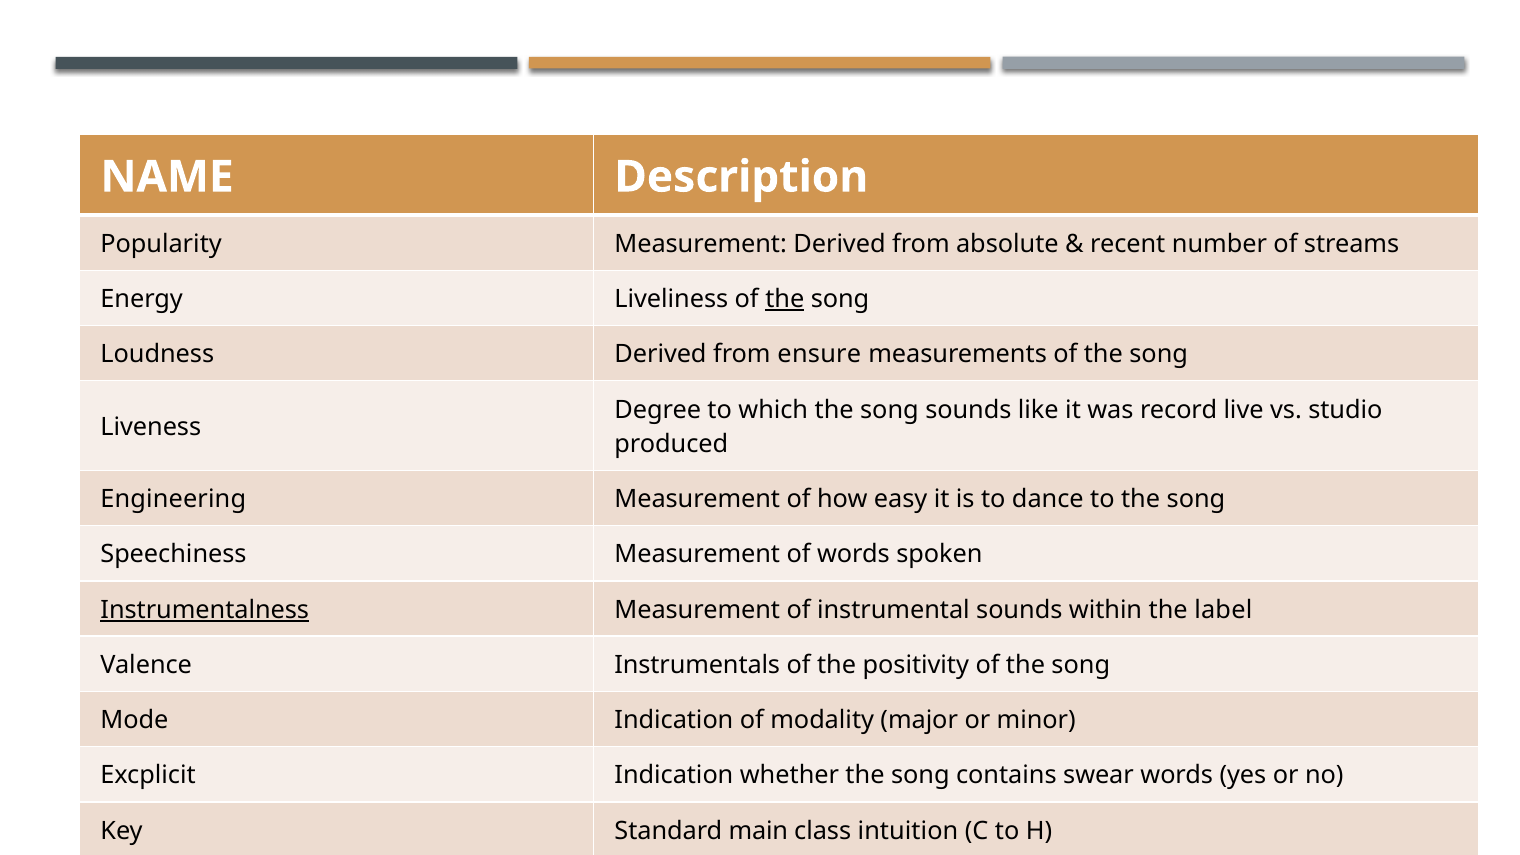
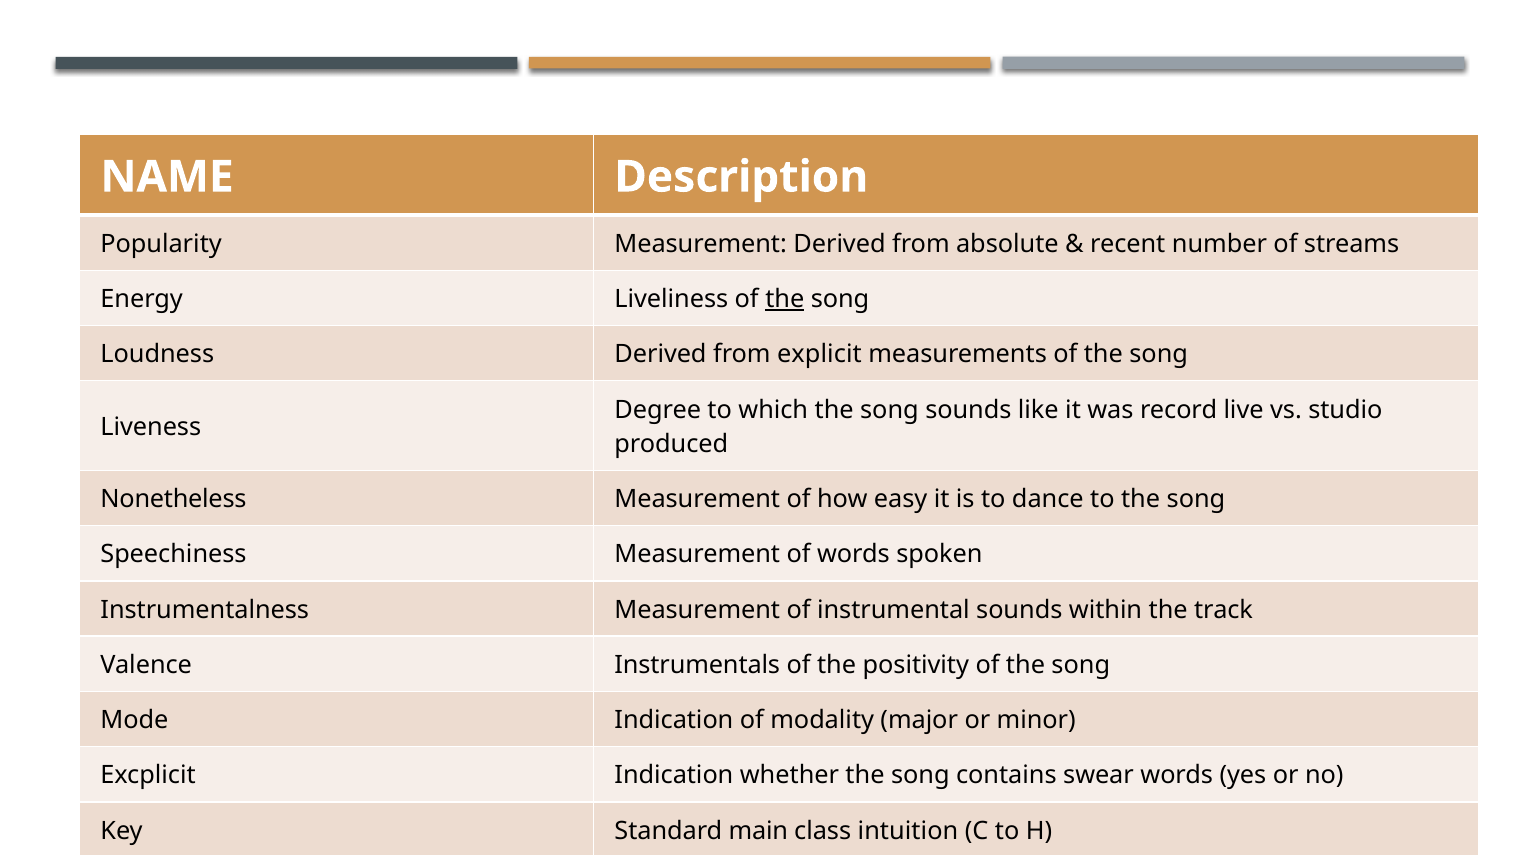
ensure: ensure -> explicit
Engineering: Engineering -> Nonetheless
Instrumentalness underline: present -> none
label: label -> track
